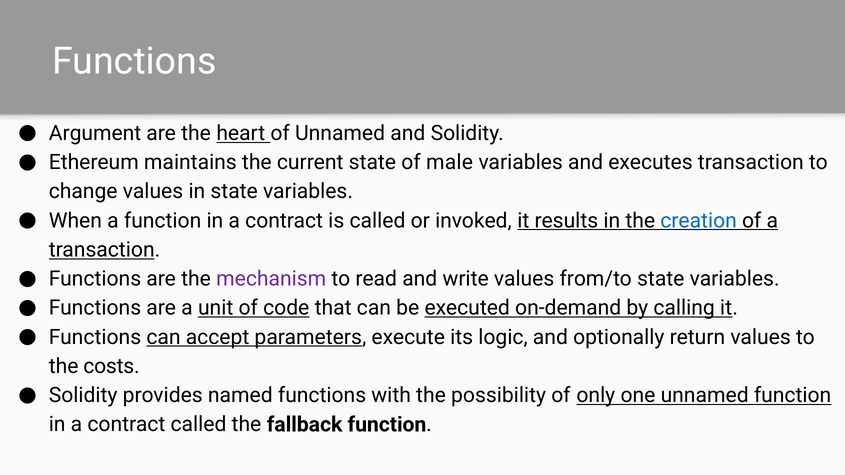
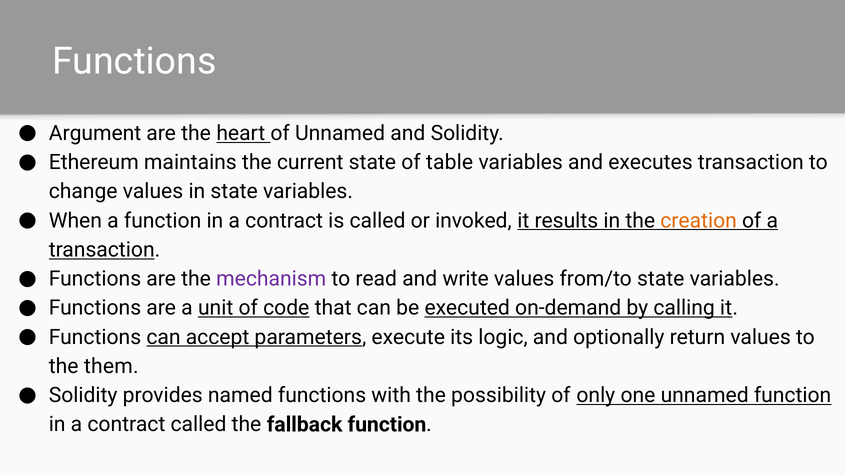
male: male -> table
creation colour: blue -> orange
costs: costs -> them
